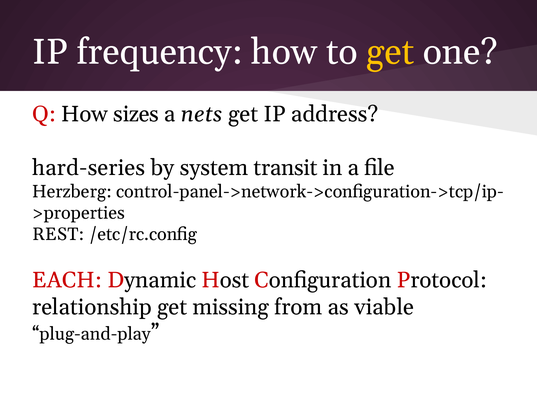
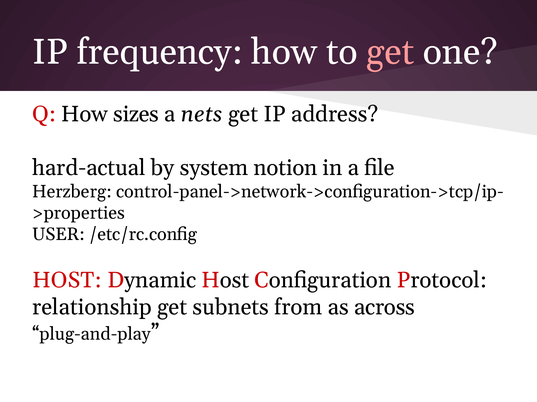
get at (390, 52) colour: yellow -> pink
hard-series: hard-series -> hard-actual
transit: transit -> notion
REST: REST -> USER
EACH at (67, 281): EACH -> HOST
missing: missing -> subnets
viable: viable -> across
